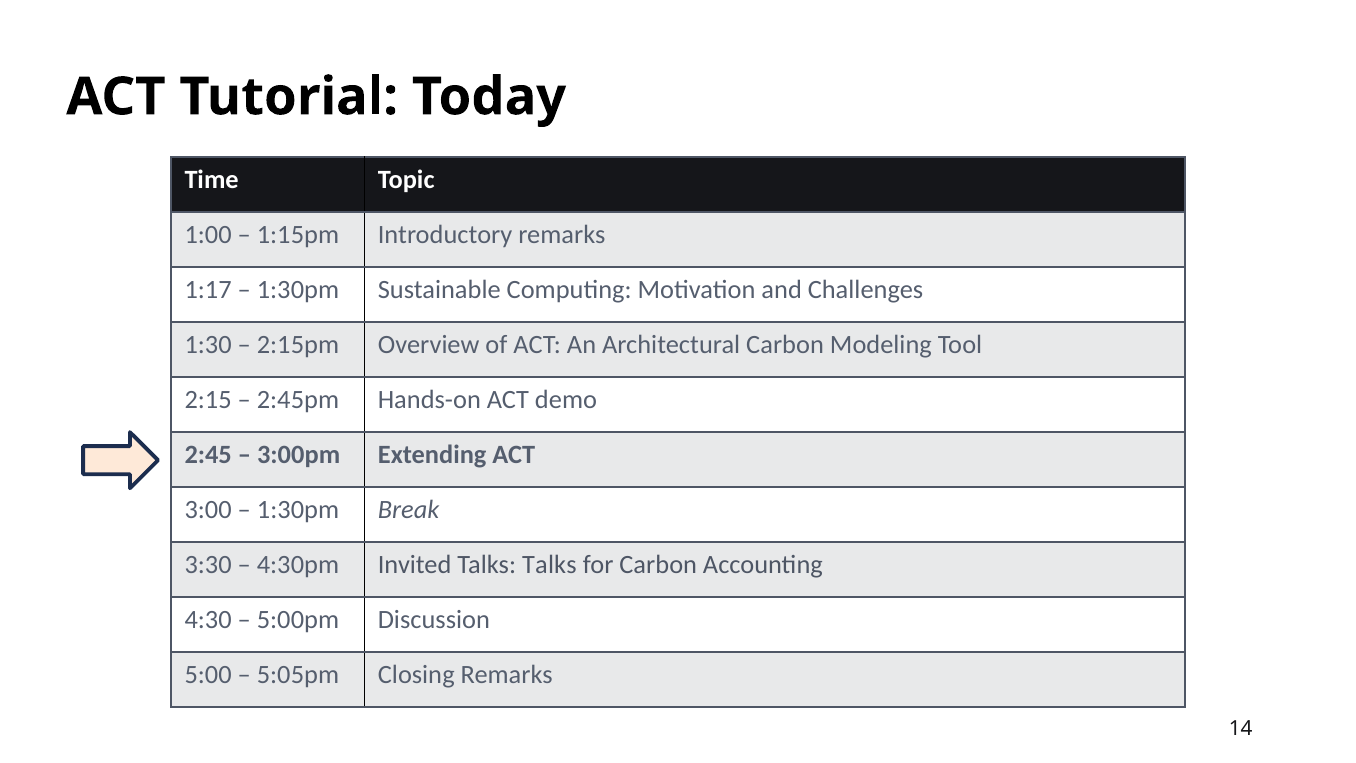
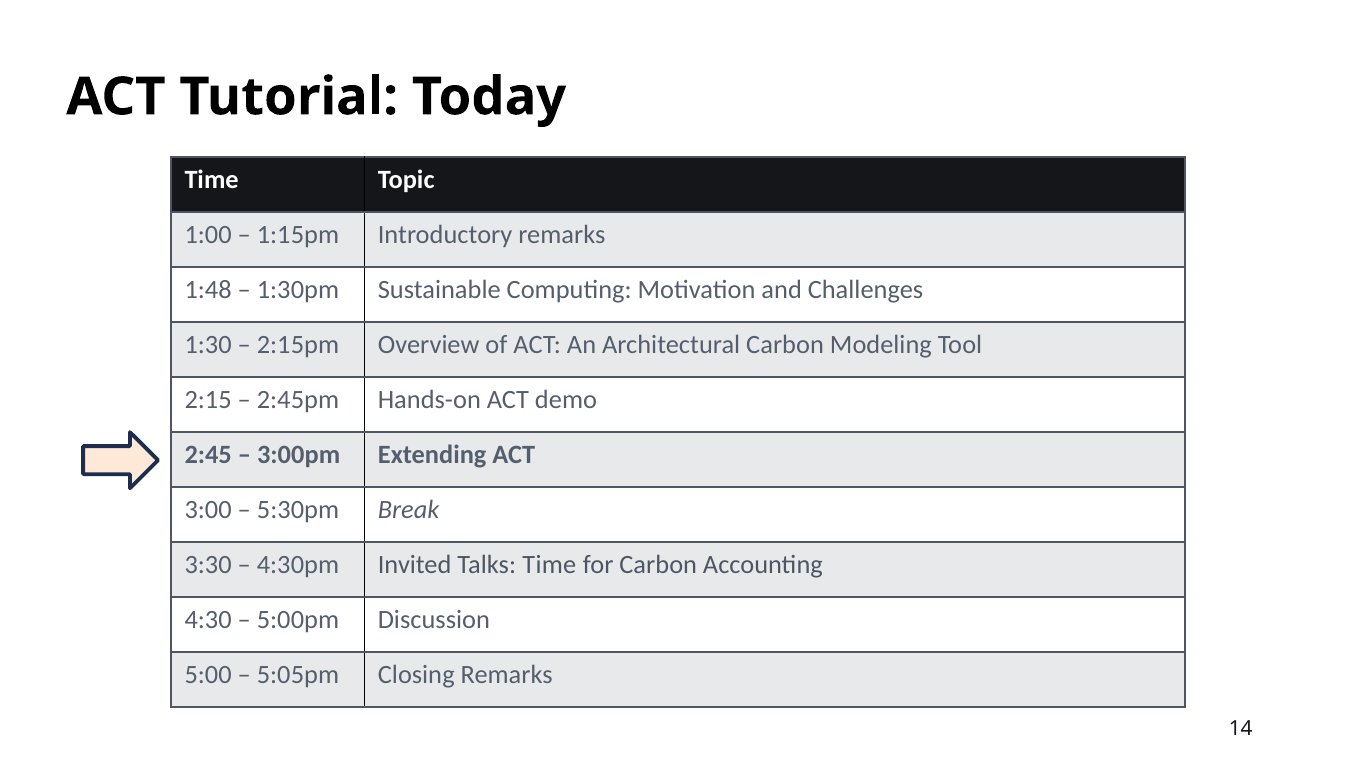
1:17: 1:17 -> 1:48
1:30pm at (298, 510): 1:30pm -> 5:30pm
Talks Talks: Talks -> Time
